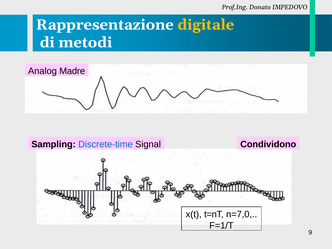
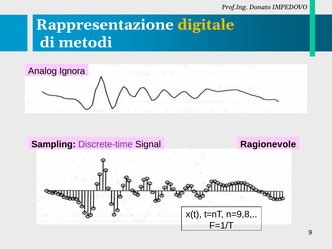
Madre: Madre -> Ignora
Discrete-time colour: blue -> purple
Condividono: Condividono -> Ragionevole
n=7,0: n=7,0 -> n=9,8
